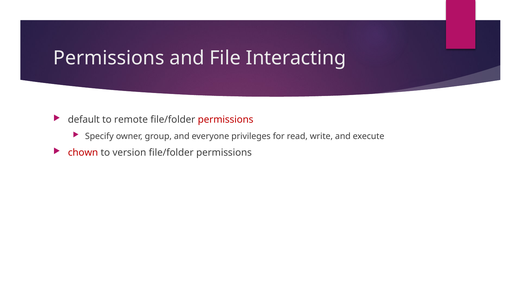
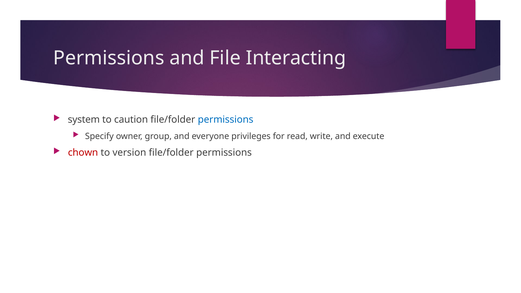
default: default -> system
remote: remote -> caution
permissions at (226, 120) colour: red -> blue
